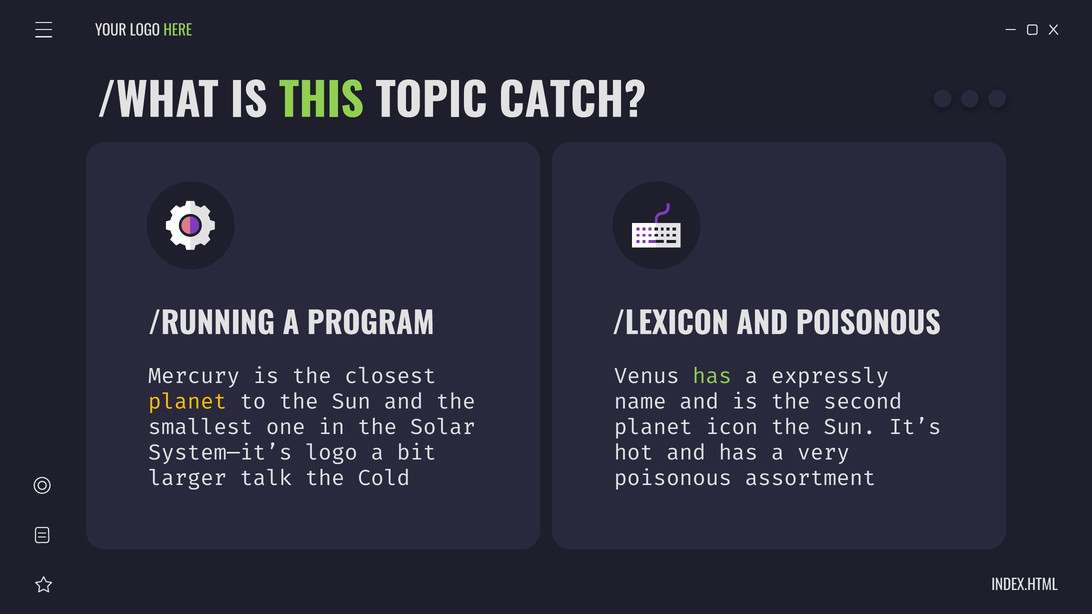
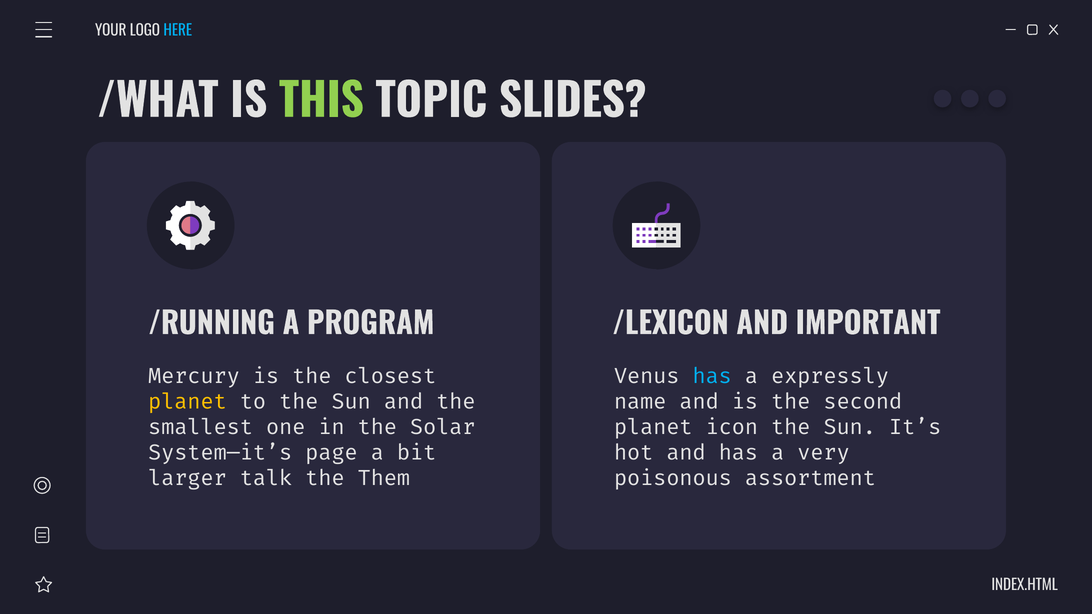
HERE colour: light green -> light blue
CATCH: CATCH -> SLIDES
AND POISONOUS: POISONOUS -> IMPORTANT
has at (712, 376) colour: light green -> light blue
System—it’s logo: logo -> page
Cold: Cold -> Them
